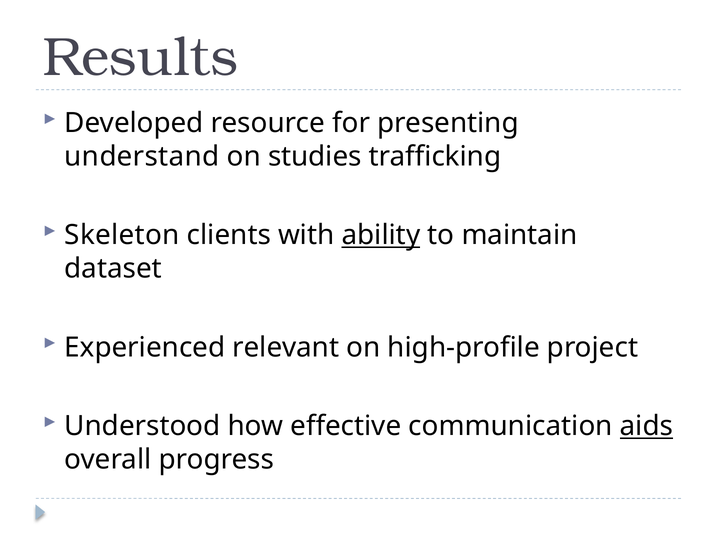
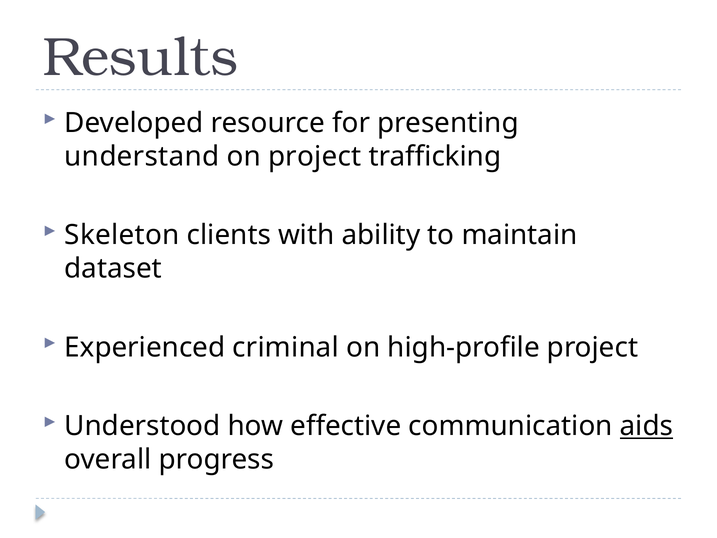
on studies: studies -> project
ability underline: present -> none
relevant: relevant -> criminal
